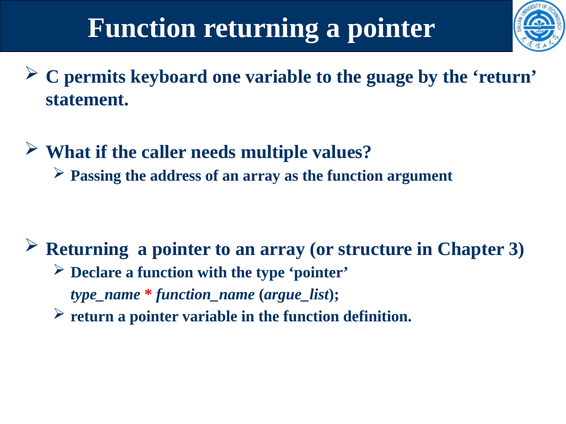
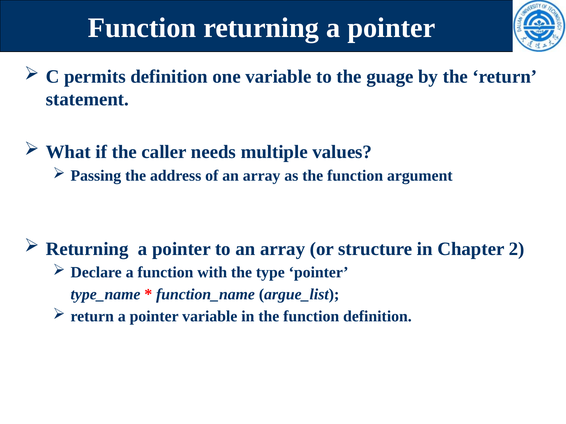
permits keyboard: keyboard -> definition
3: 3 -> 2
